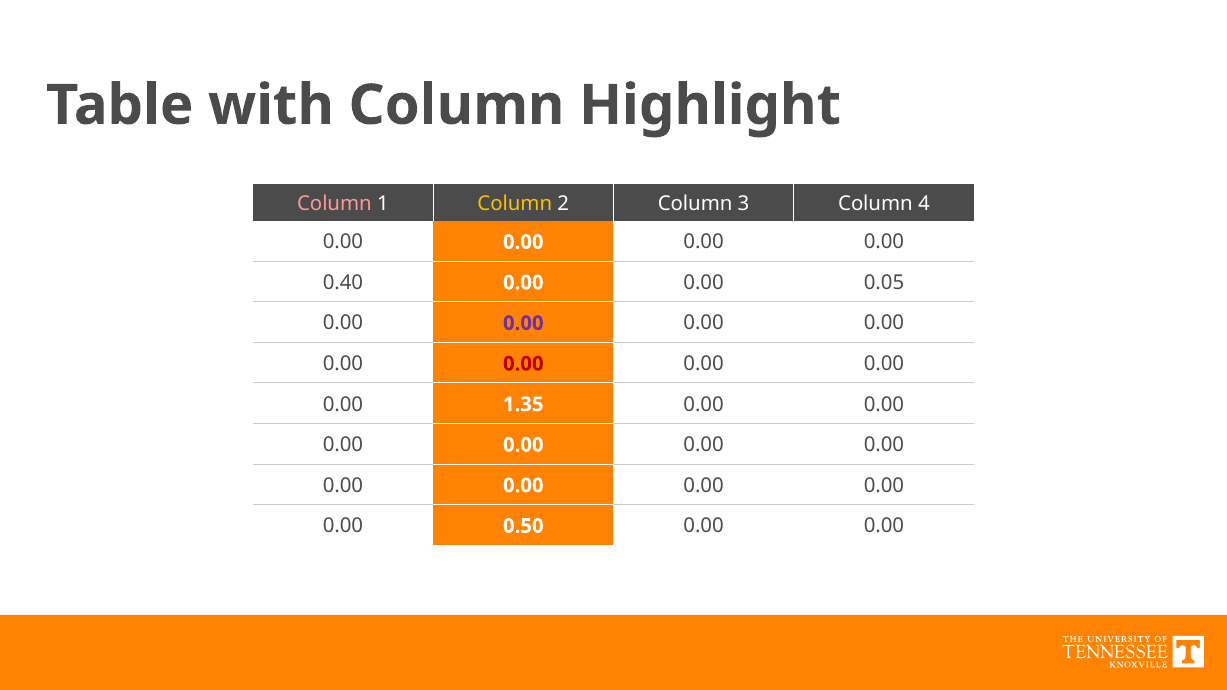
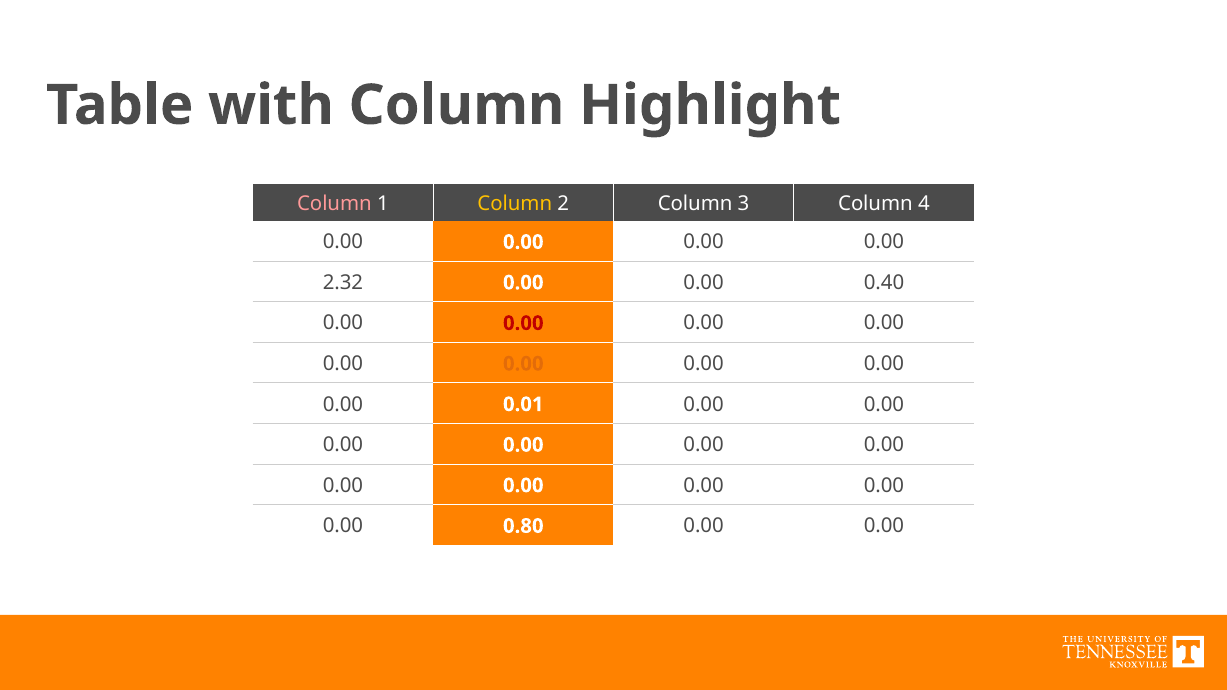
0.40: 0.40 -> 2.32
0.05: 0.05 -> 0.40
0.00 at (523, 323) colour: purple -> red
0.00 at (523, 364) colour: red -> orange
1.35: 1.35 -> 0.01
0.50: 0.50 -> 0.80
